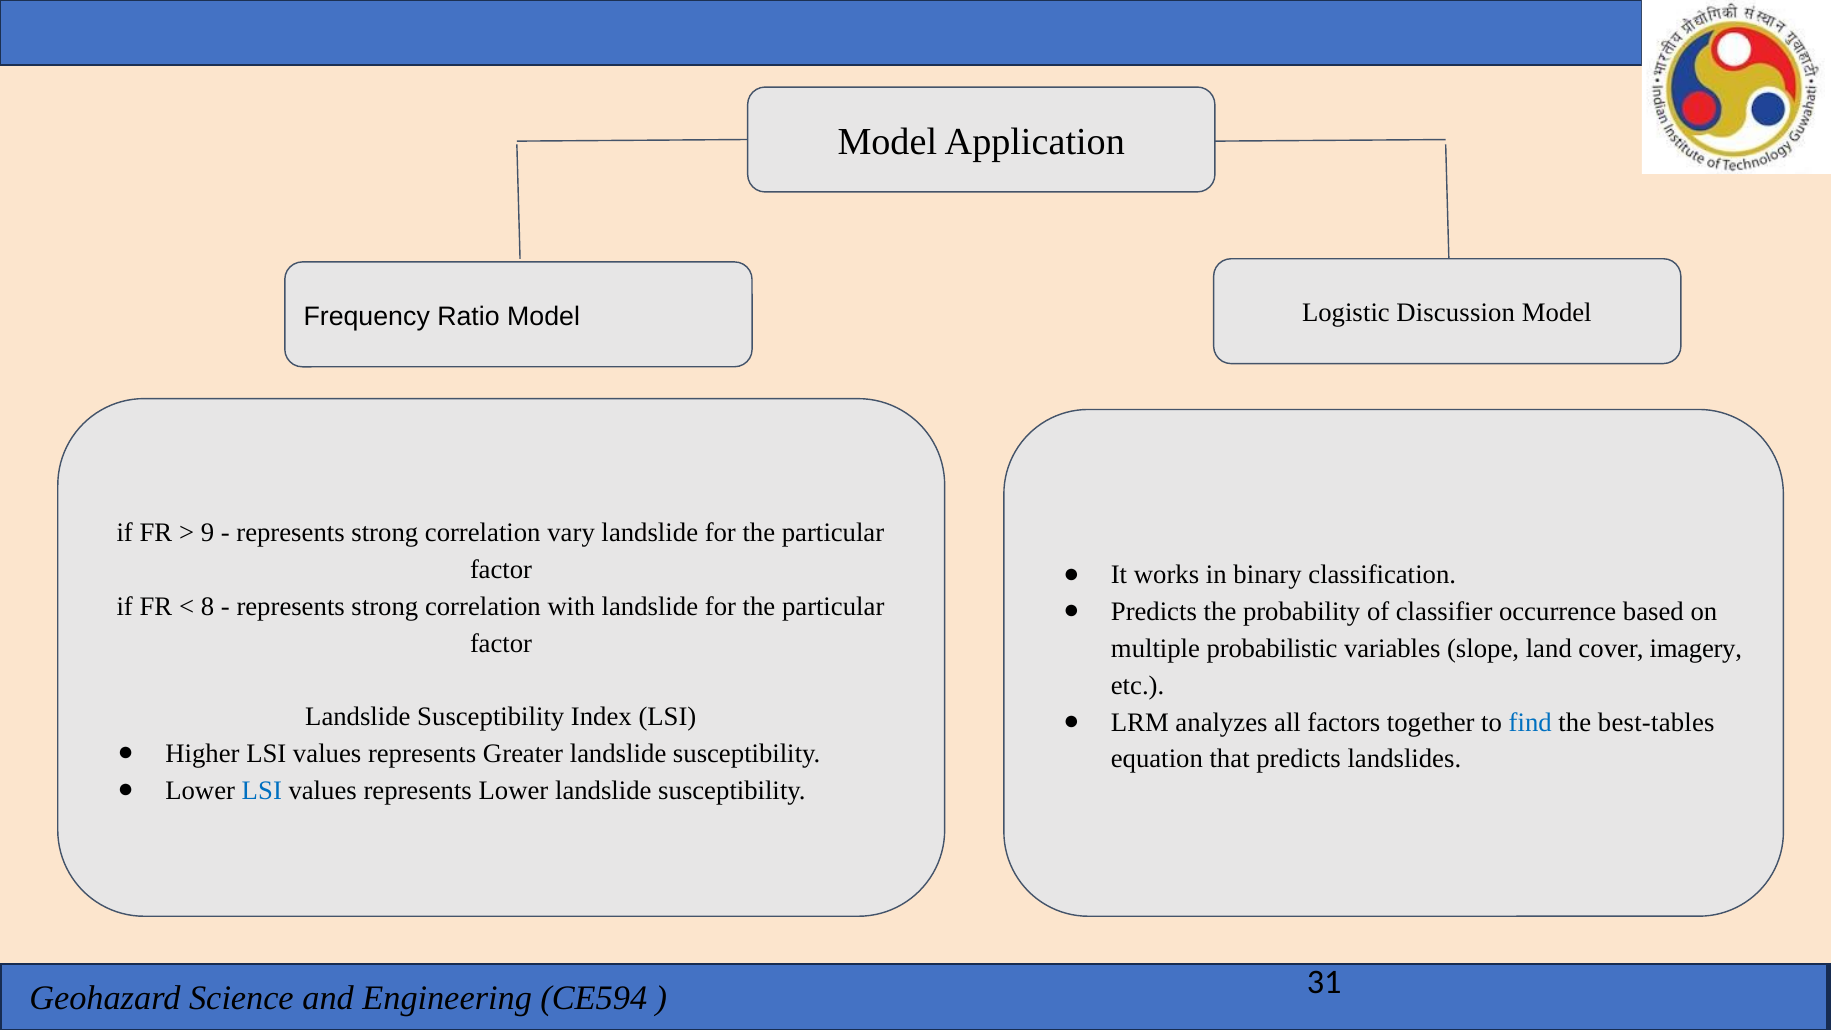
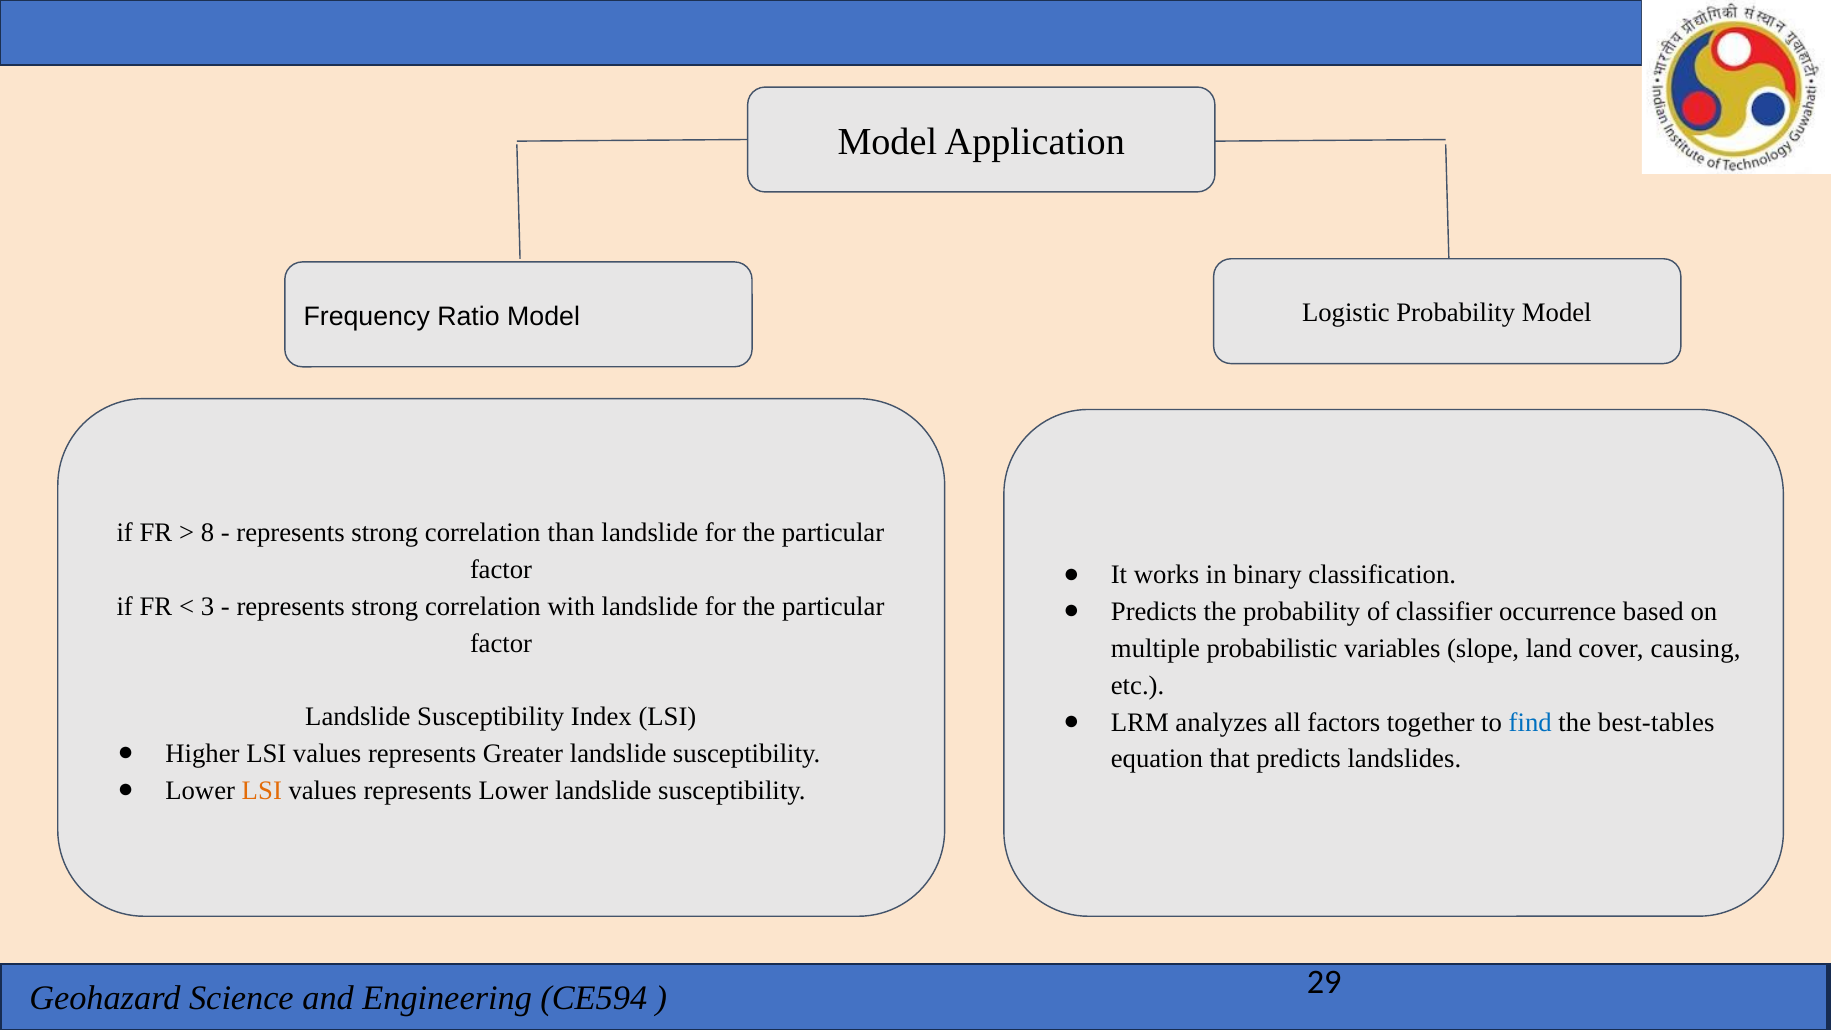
Logistic Discussion: Discussion -> Probability
9: 9 -> 8
vary: vary -> than
8: 8 -> 3
imagery: imagery -> causing
LSI at (262, 790) colour: blue -> orange
31: 31 -> 29
